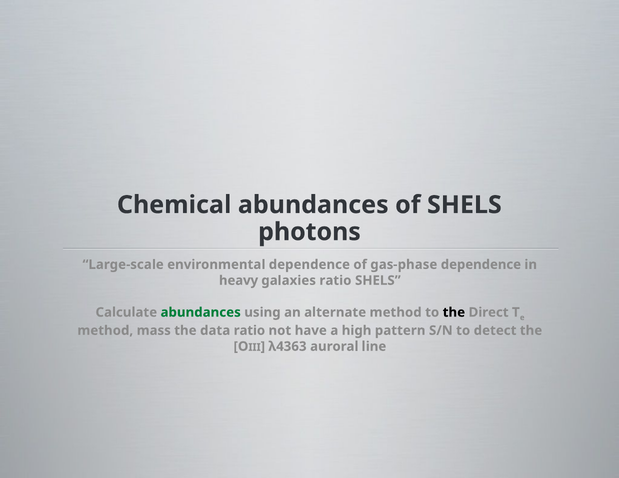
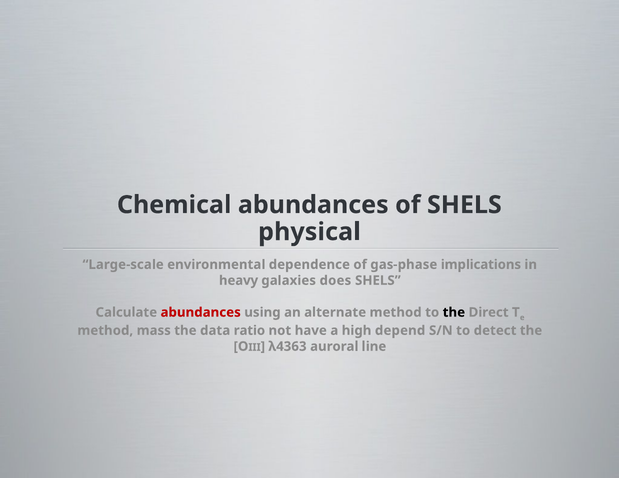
photons: photons -> physical
gas-phase dependence: dependence -> implications
galaxies ratio: ratio -> does
abundances at (201, 313) colour: green -> red
pattern: pattern -> depend
